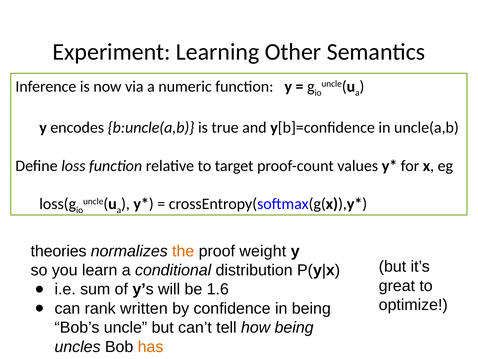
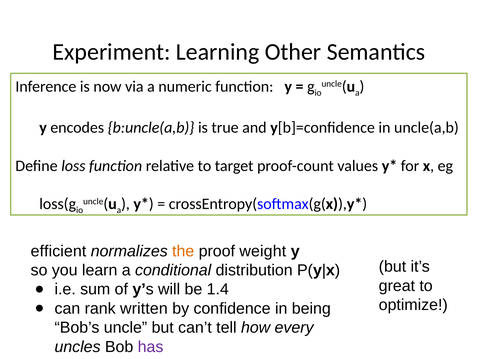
theories: theories -> efficient
1.6: 1.6 -> 1.4
how being: being -> every
has colour: orange -> purple
